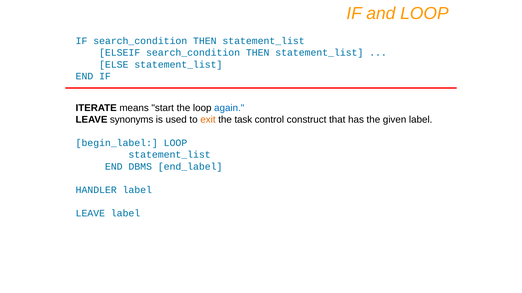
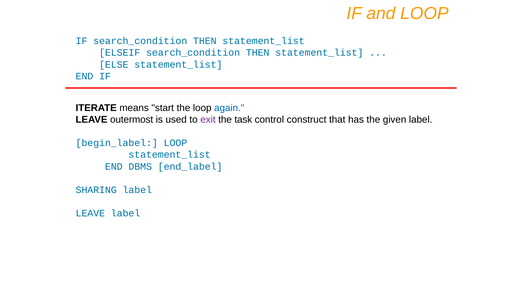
synonyms: synonyms -> outermost
exit colour: orange -> purple
HANDLER: HANDLER -> SHARING
